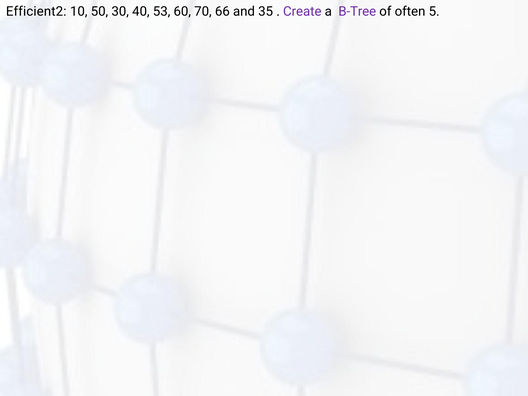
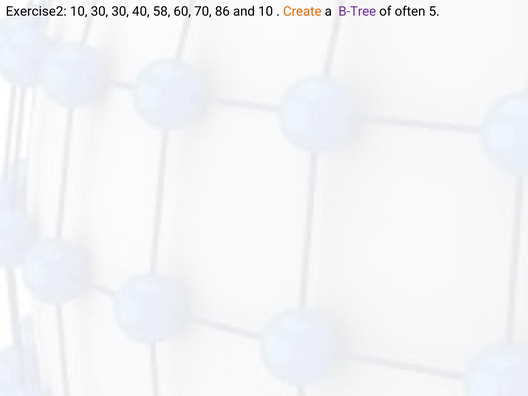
Efficient2: Efficient2 -> Exercise2
10 50: 50 -> 30
53: 53 -> 58
66: 66 -> 86
and 35: 35 -> 10
Create colour: purple -> orange
